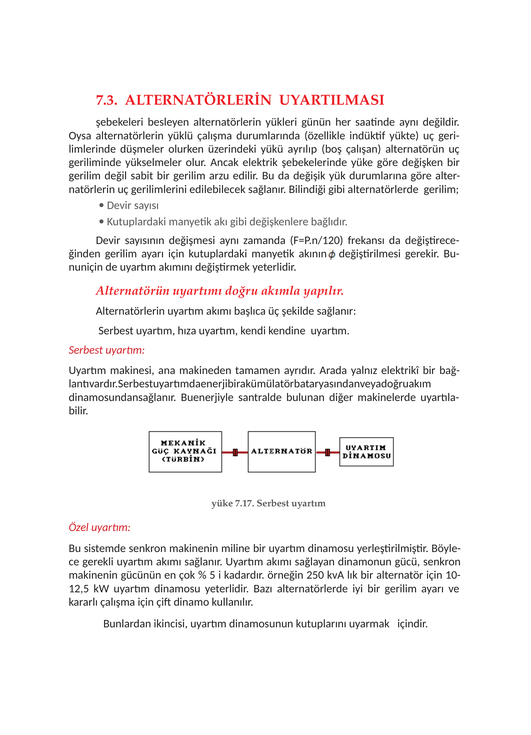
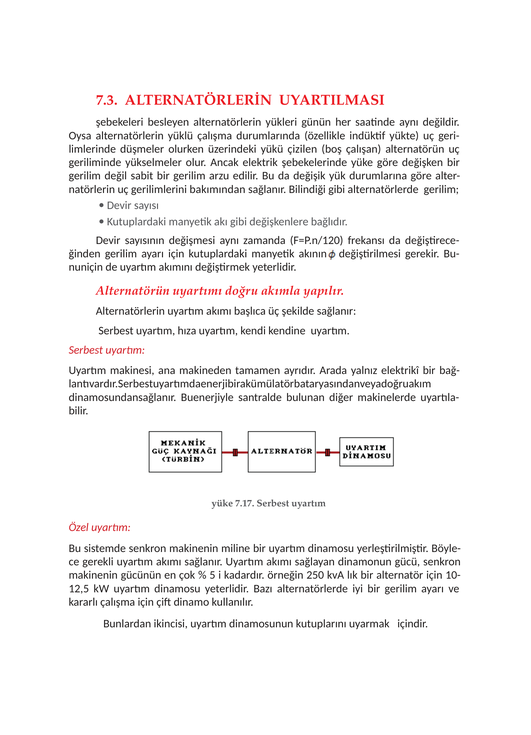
ayrılıp: ayrılıp -> çizilen
edilebilecek: edilebilecek -> bakımından
